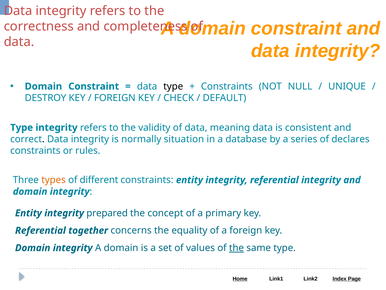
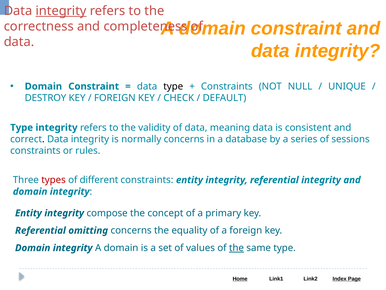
integrity at (61, 11) underline: none -> present
normally situation: situation -> concerns
declares: declares -> sessions
types colour: orange -> red
prepared: prepared -> compose
together: together -> omitting
